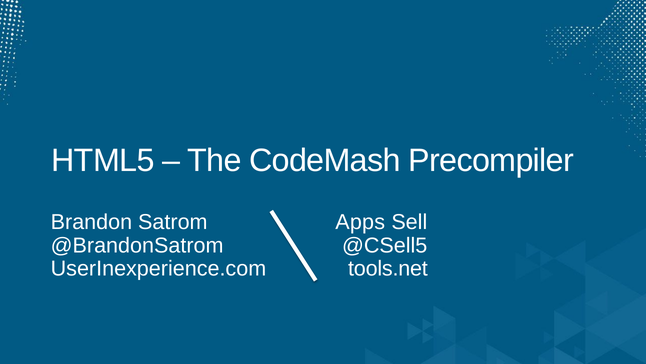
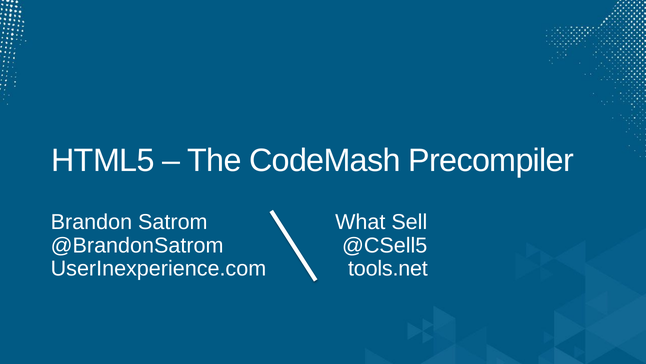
Apps: Apps -> What
